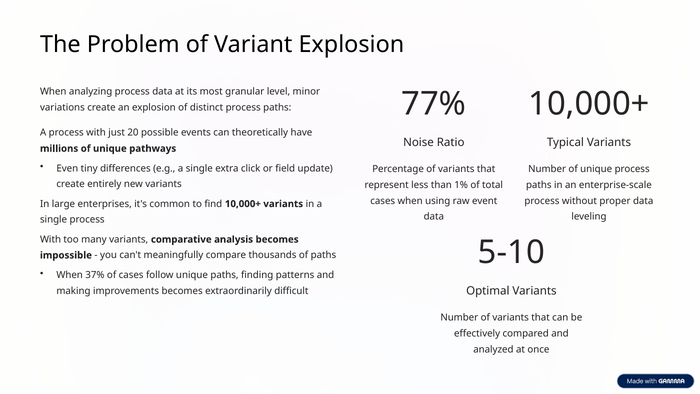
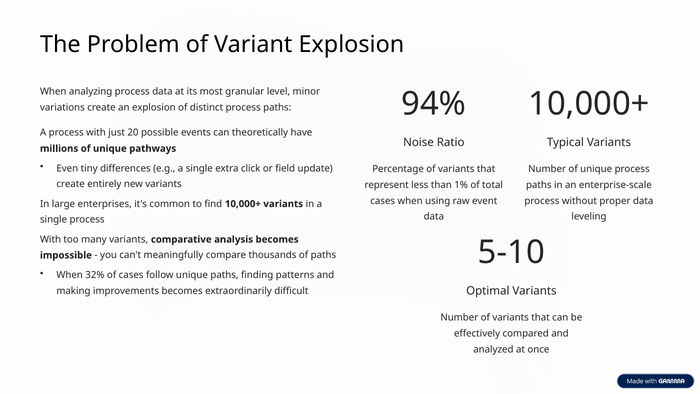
77%: 77% -> 94%
37%: 37% -> 32%
